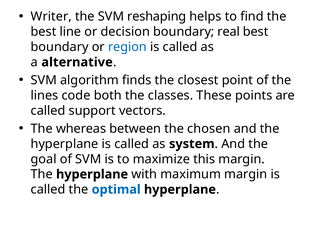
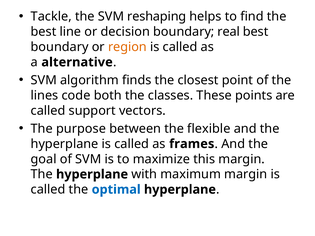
Writer: Writer -> Tackle
region colour: blue -> orange
whereas: whereas -> purpose
chosen: chosen -> flexible
system: system -> frames
